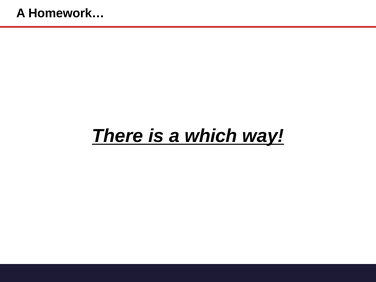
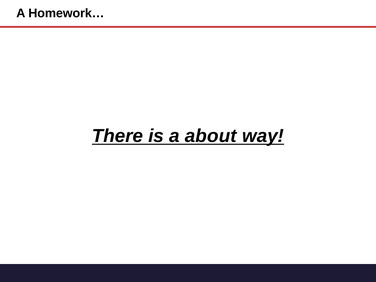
which: which -> about
